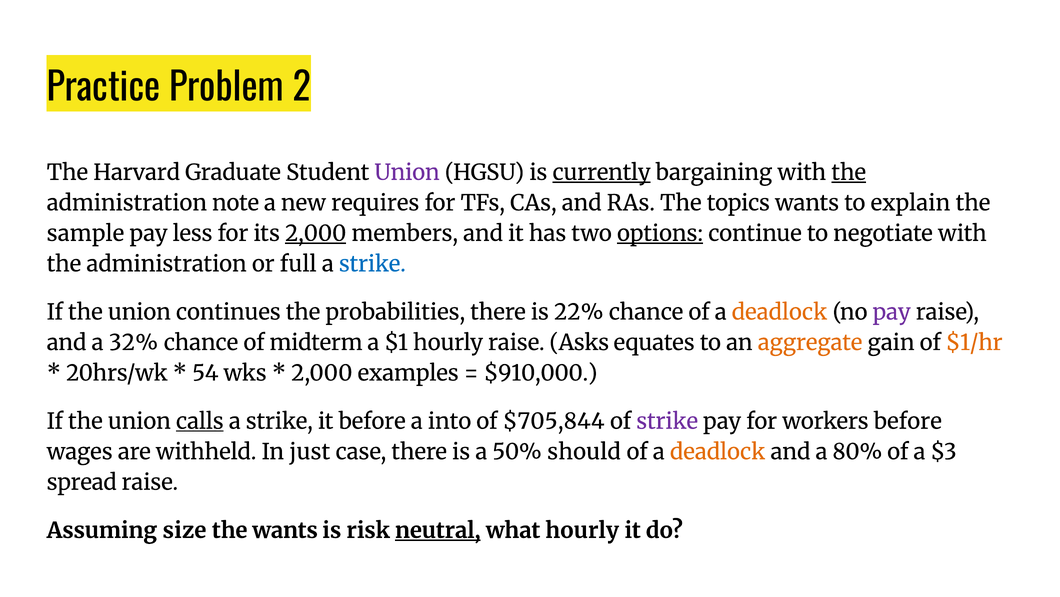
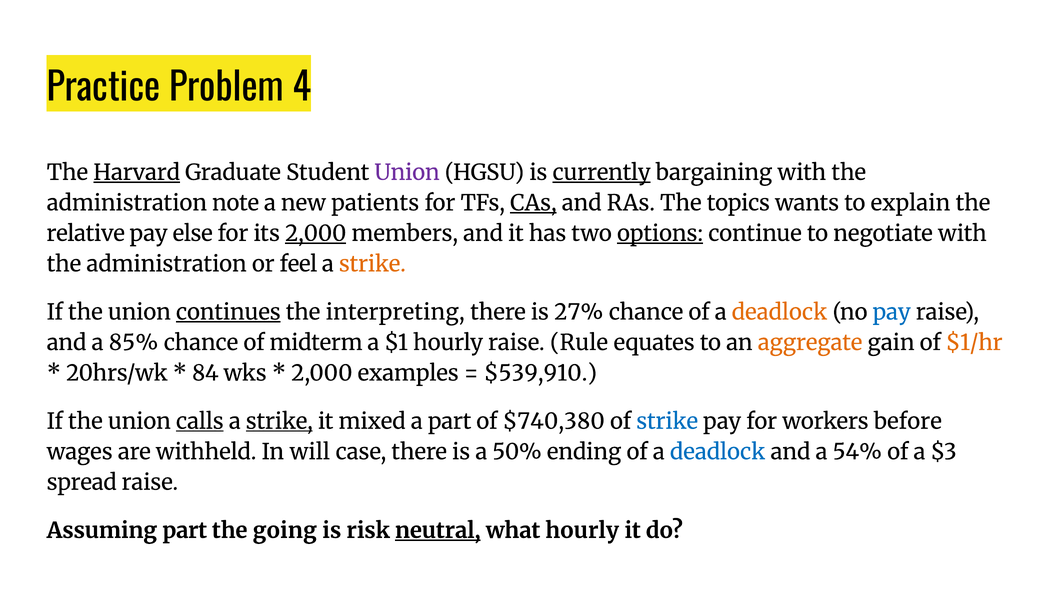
2: 2 -> 4
Harvard underline: none -> present
the at (849, 172) underline: present -> none
requires: requires -> patients
CAs underline: none -> present
sample: sample -> relative
less: less -> else
full: full -> feel
strike at (372, 264) colour: blue -> orange
continues underline: none -> present
probabilities: probabilities -> interpreting
22%: 22% -> 27%
pay at (892, 312) colour: purple -> blue
32%: 32% -> 85%
Asks: Asks -> Rule
54: 54 -> 84
$910,000: $910,000 -> $539,910
strike at (279, 421) underline: none -> present
it before: before -> mixed
a into: into -> part
$705,844: $705,844 -> $740,380
strike at (667, 421) colour: purple -> blue
just: just -> will
should: should -> ending
deadlock at (718, 451) colour: orange -> blue
80%: 80% -> 54%
Assuming size: size -> part
the wants: wants -> going
